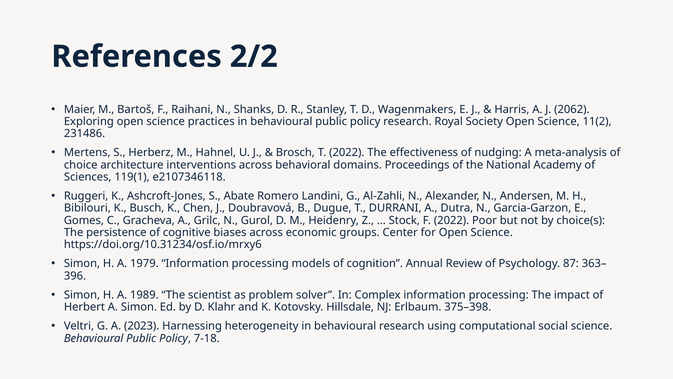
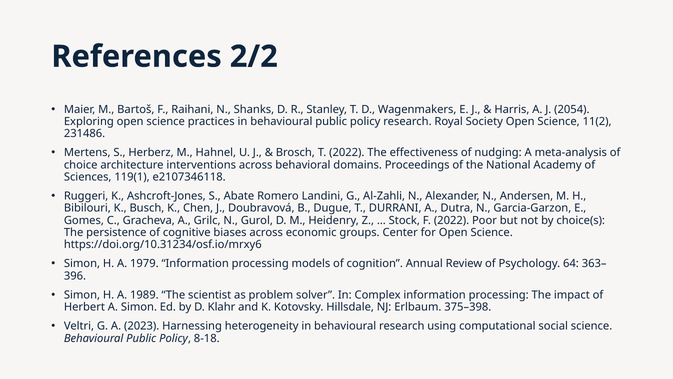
2062: 2062 -> 2054
87: 87 -> 64
7-18: 7-18 -> 8-18
